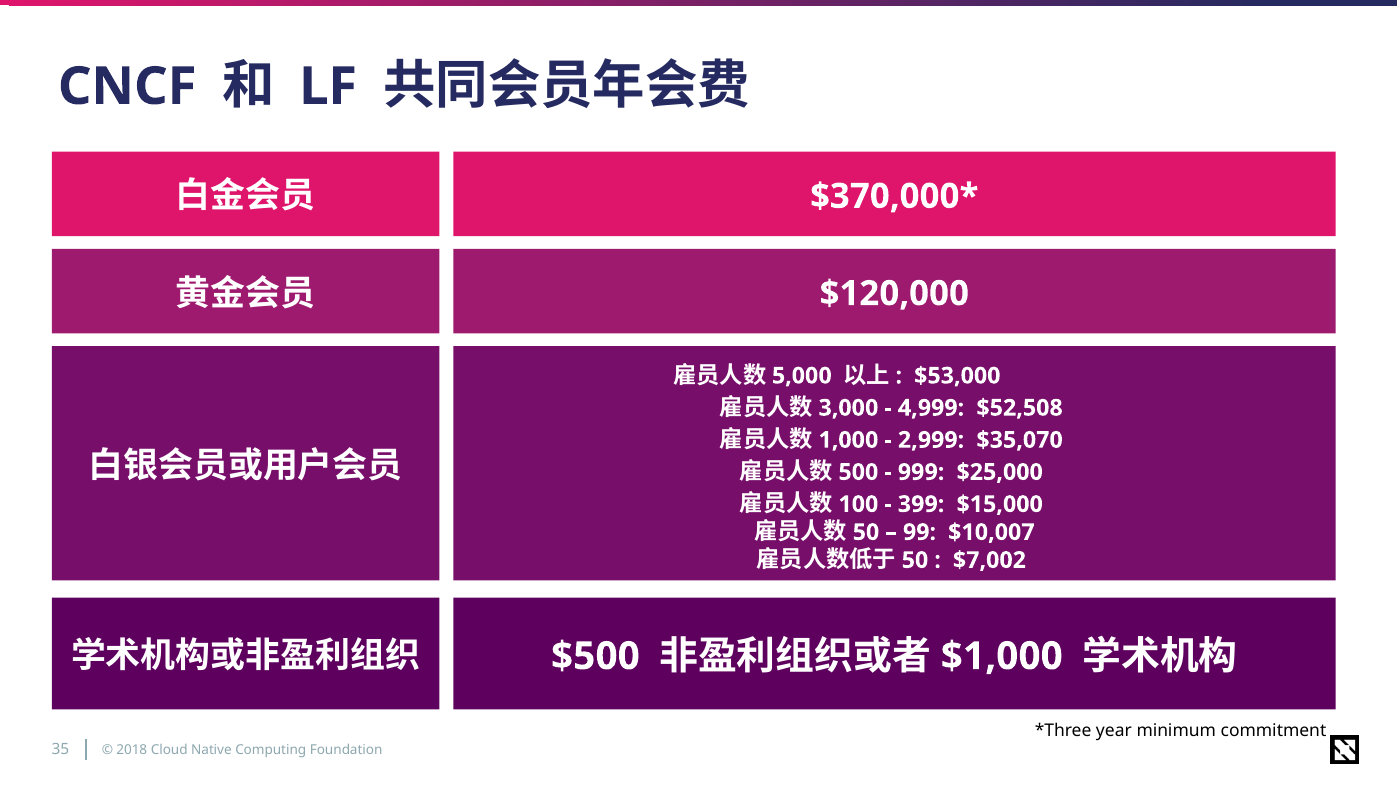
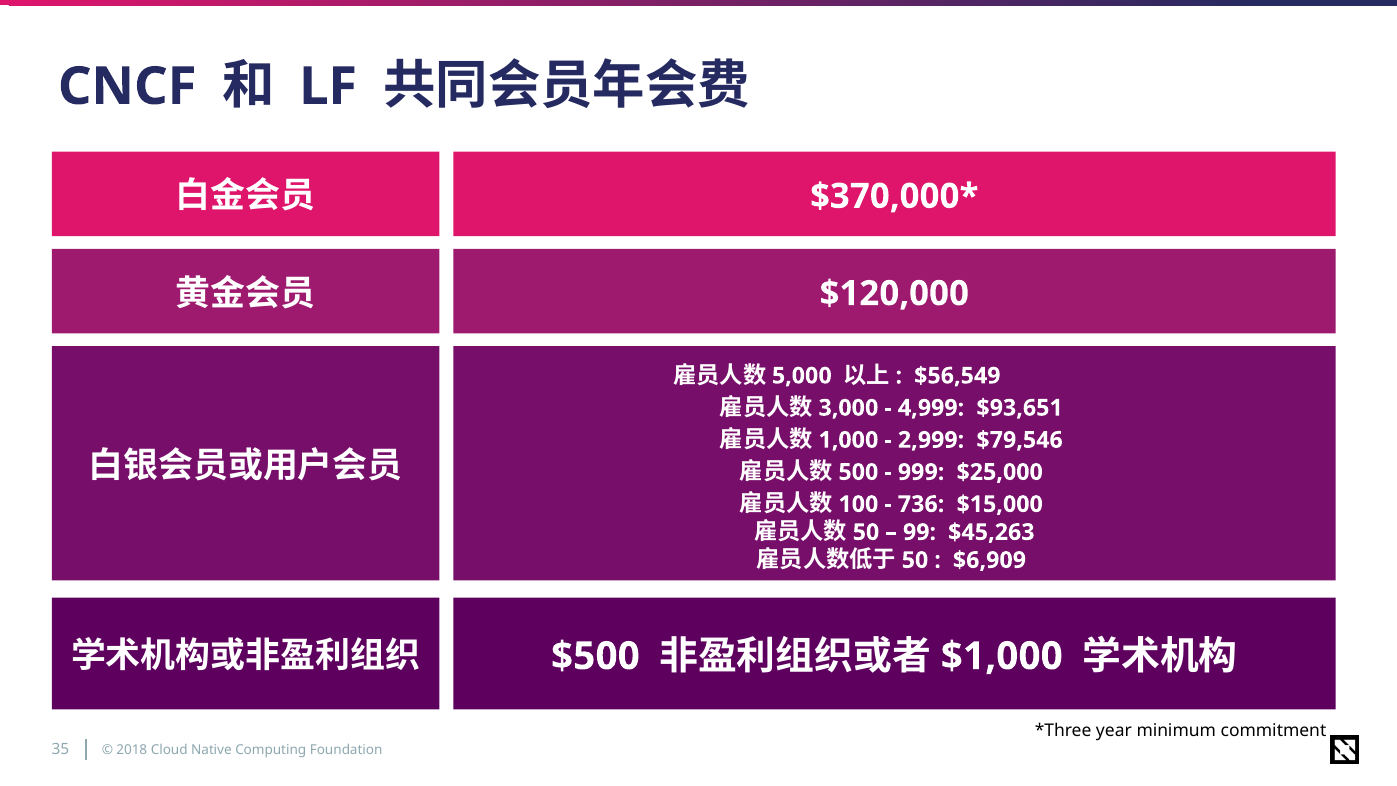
$53,000: $53,000 -> $56,549
$52,508: $52,508 -> $93,651
$35,070: $35,070 -> $79,546
399: 399 -> 736
$10,007: $10,007 -> $45,263
$7,002: $7,002 -> $6,909
